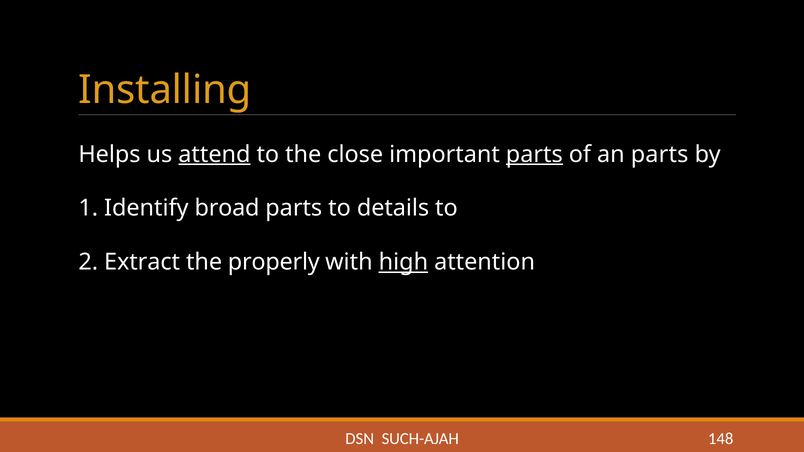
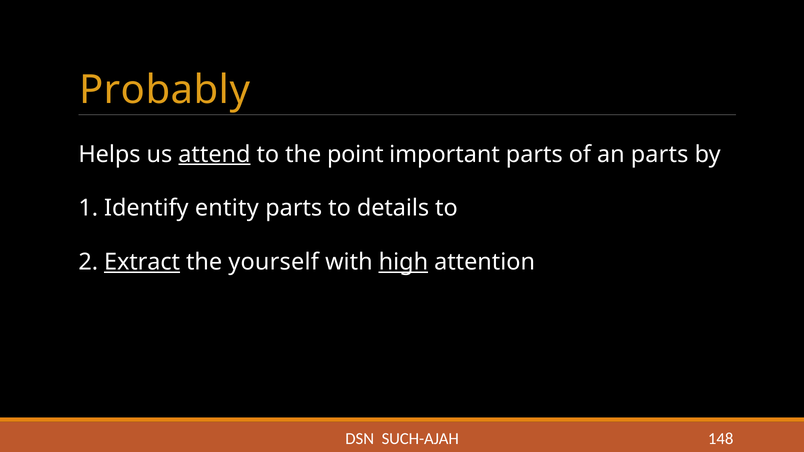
Installing: Installing -> Probably
close: close -> point
parts at (534, 154) underline: present -> none
broad: broad -> entity
Extract underline: none -> present
properly: properly -> yourself
